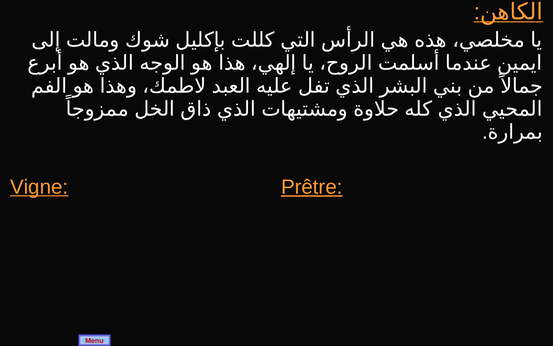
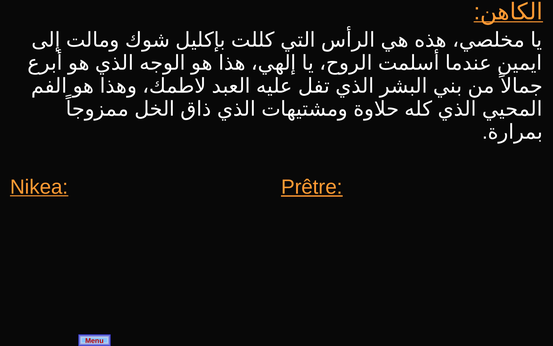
Vigne: Vigne -> Nikea
